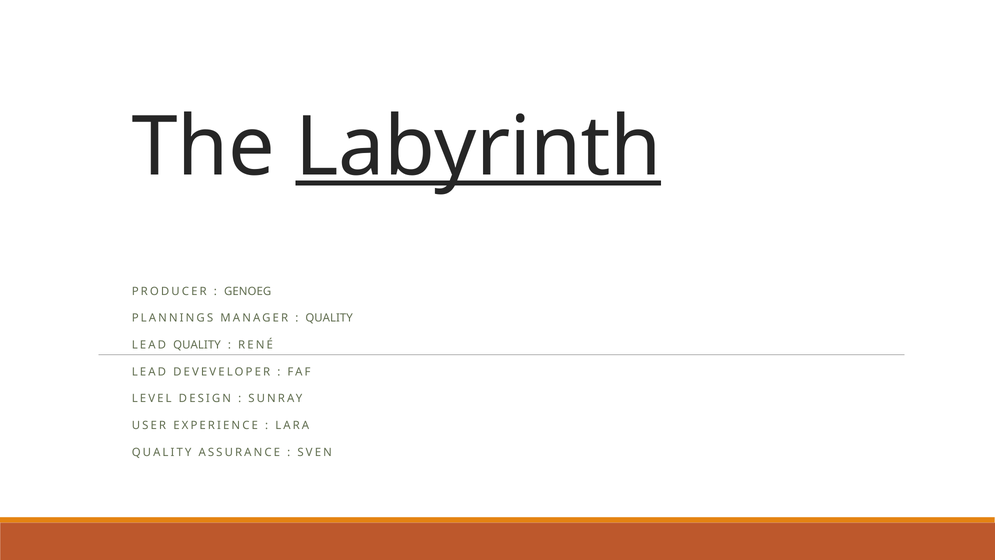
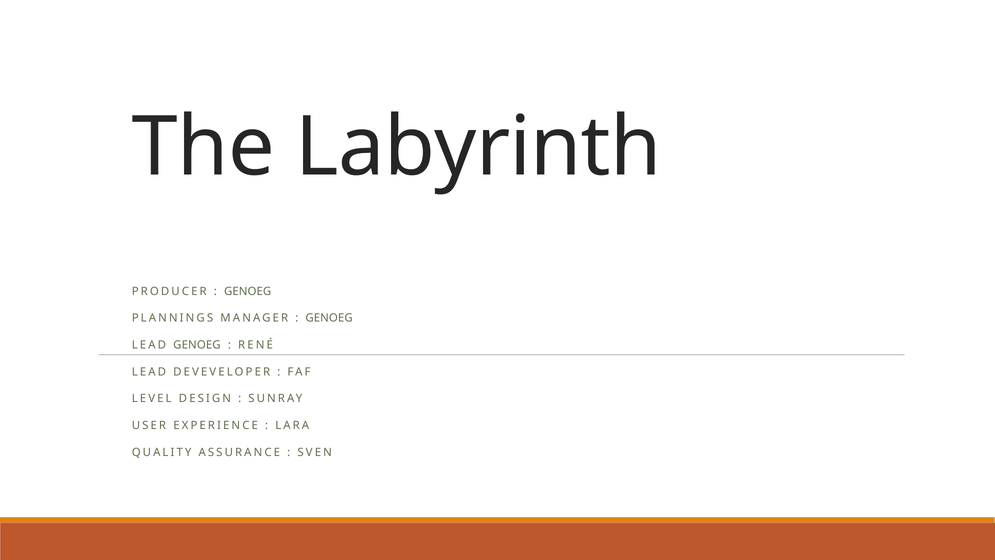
Labyrinth underline: present -> none
QUALITY at (329, 318): QUALITY -> GENOEG
LEAD QUALITY: QUALITY -> GENOEG
